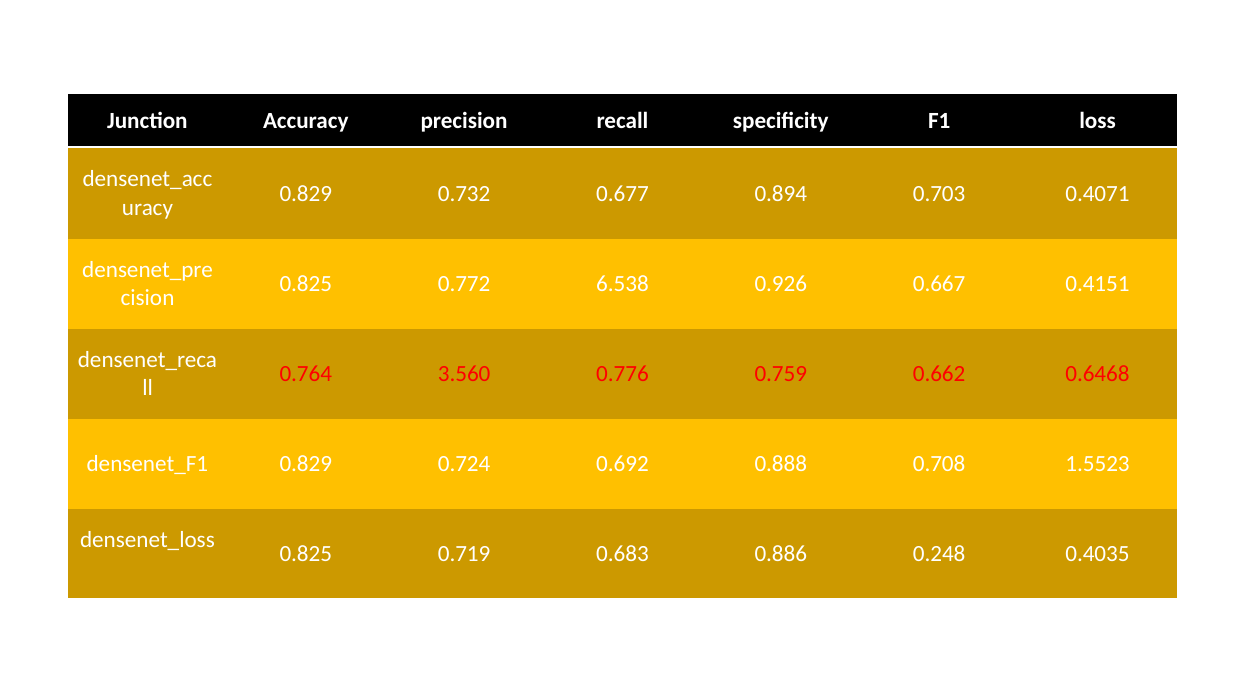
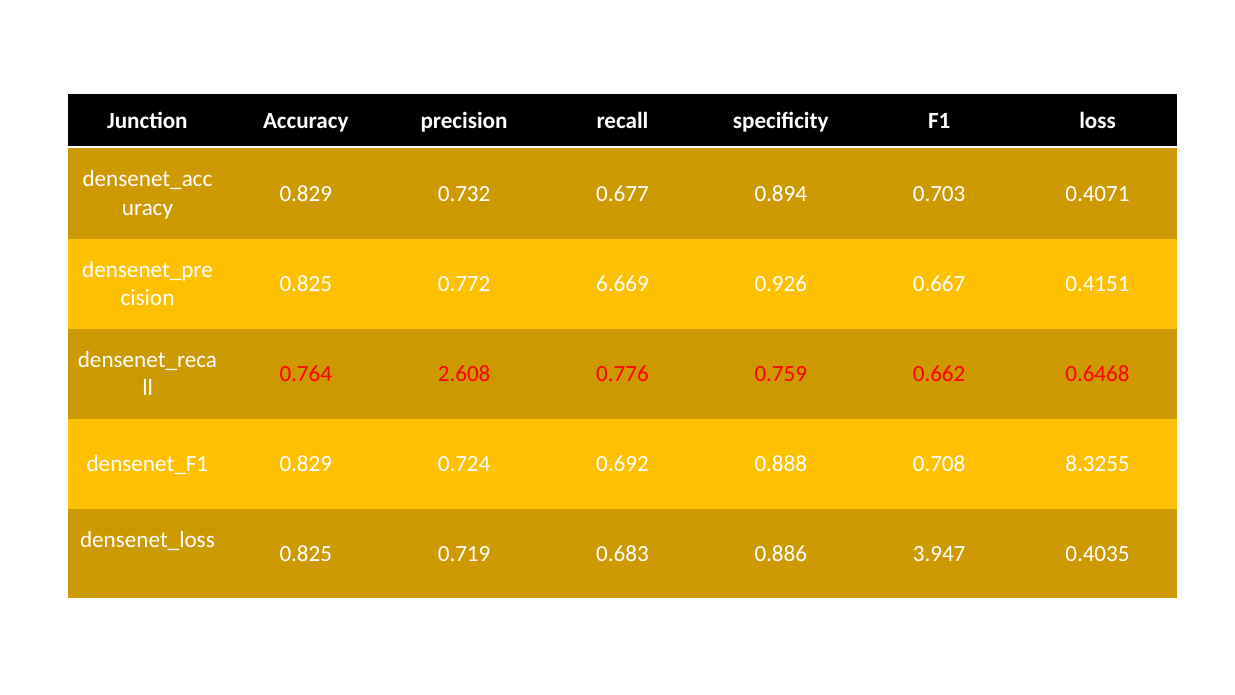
6.538: 6.538 -> 6.669
3.560: 3.560 -> 2.608
1.5523: 1.5523 -> 8.3255
0.248: 0.248 -> 3.947
